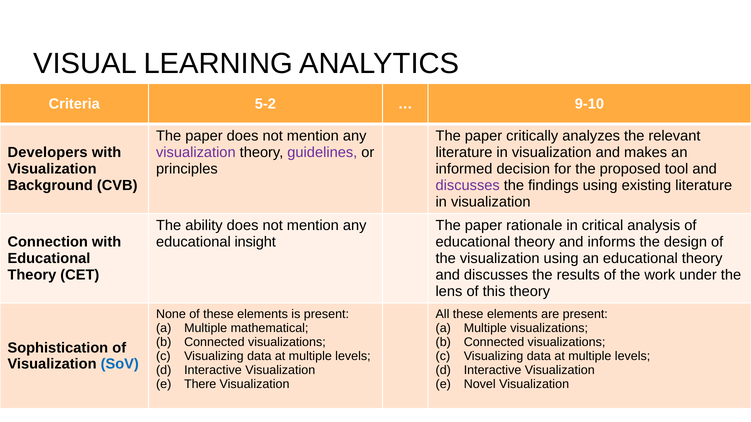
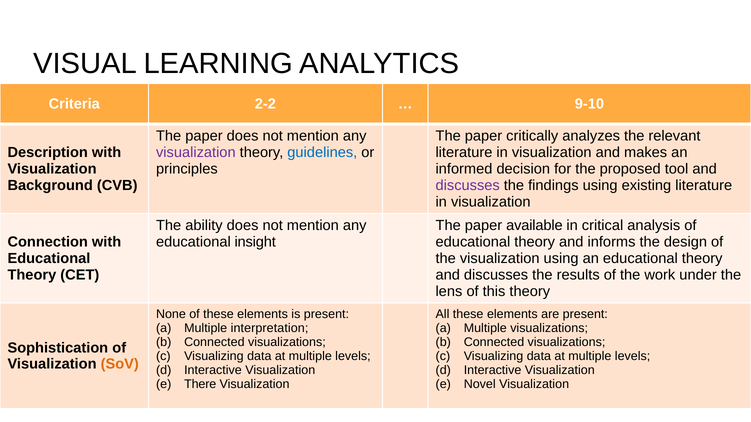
5-2: 5-2 -> 2-2
Developers: Developers -> Description
guidelines colour: purple -> blue
rationale: rationale -> available
mathematical: mathematical -> interpretation
SoV colour: blue -> orange
